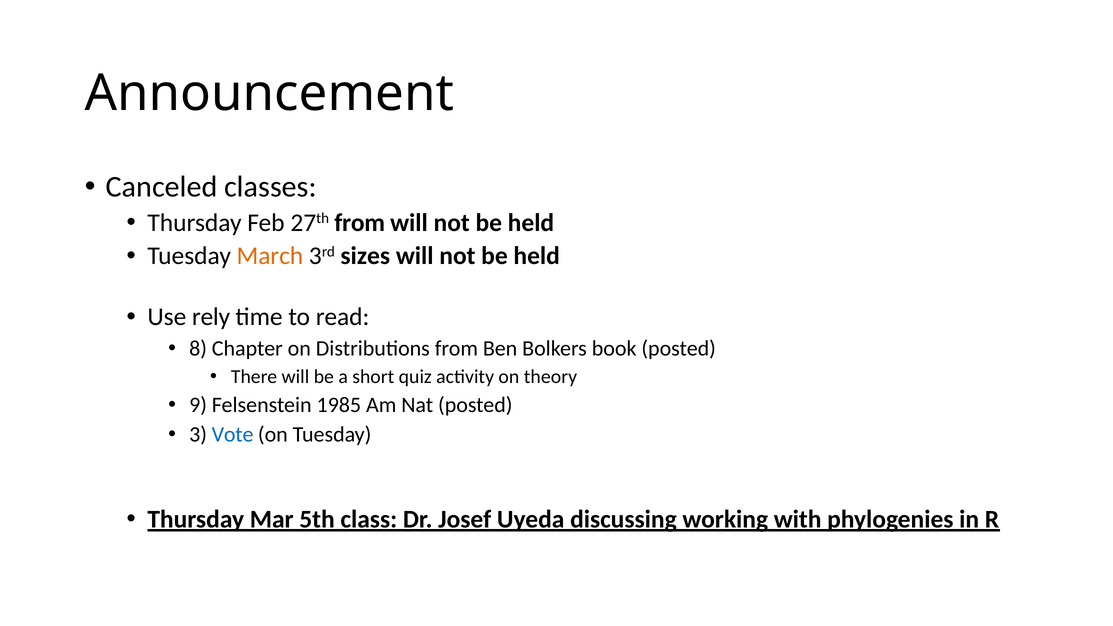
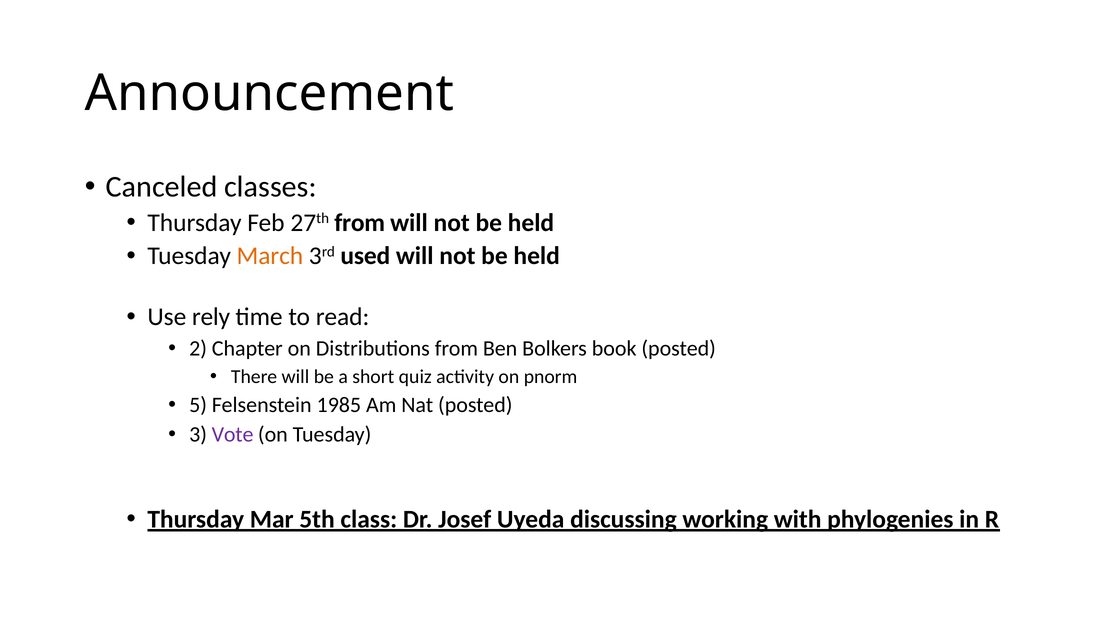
sizes: sizes -> used
8: 8 -> 2
theory: theory -> pnorm
9: 9 -> 5
Vote colour: blue -> purple
